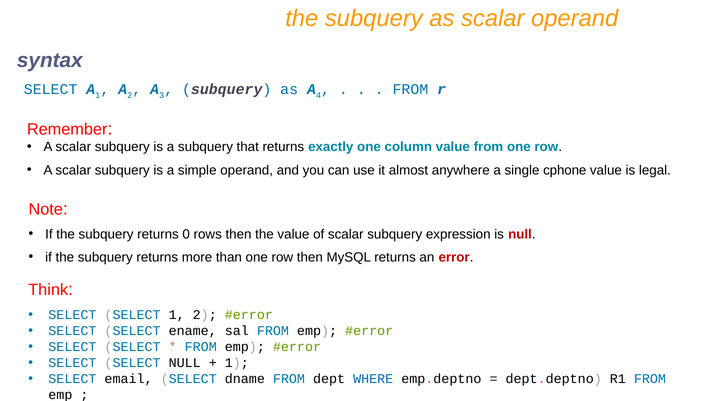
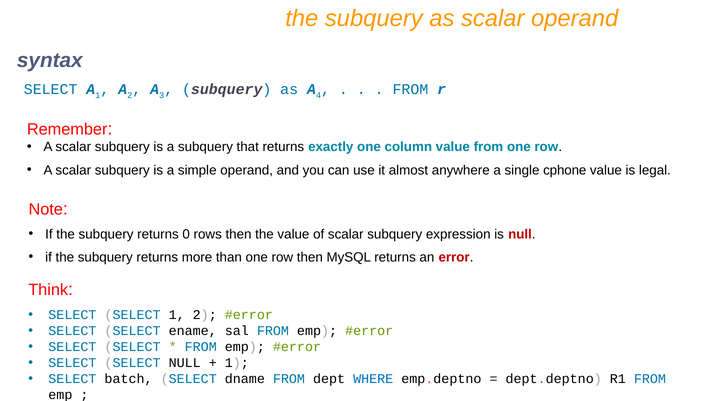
email: email -> batch
